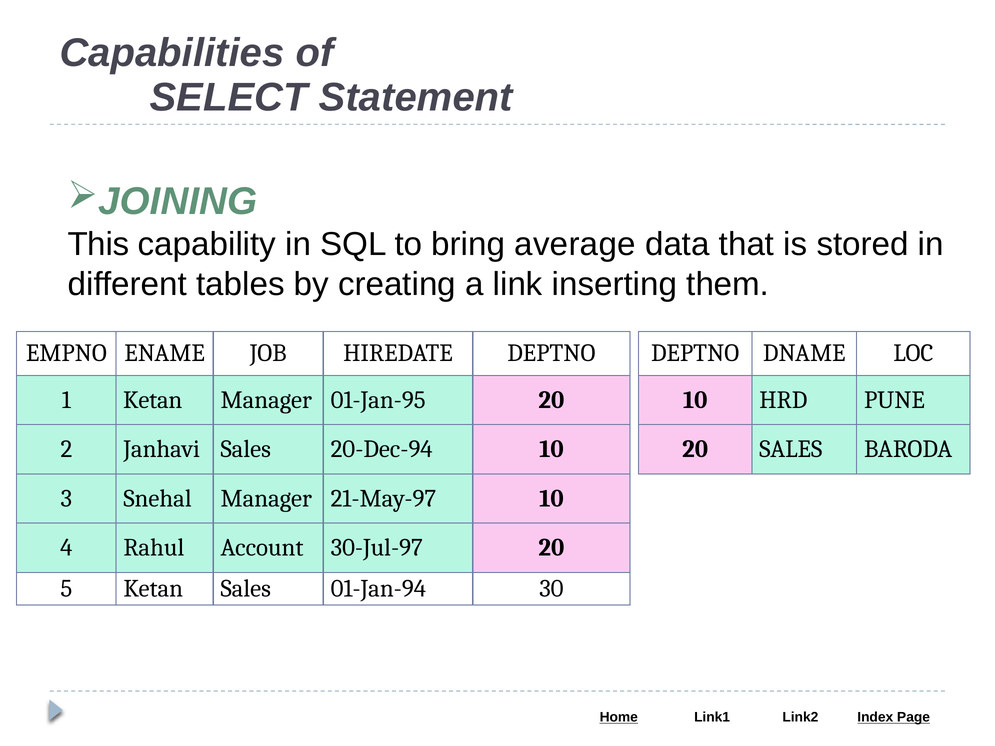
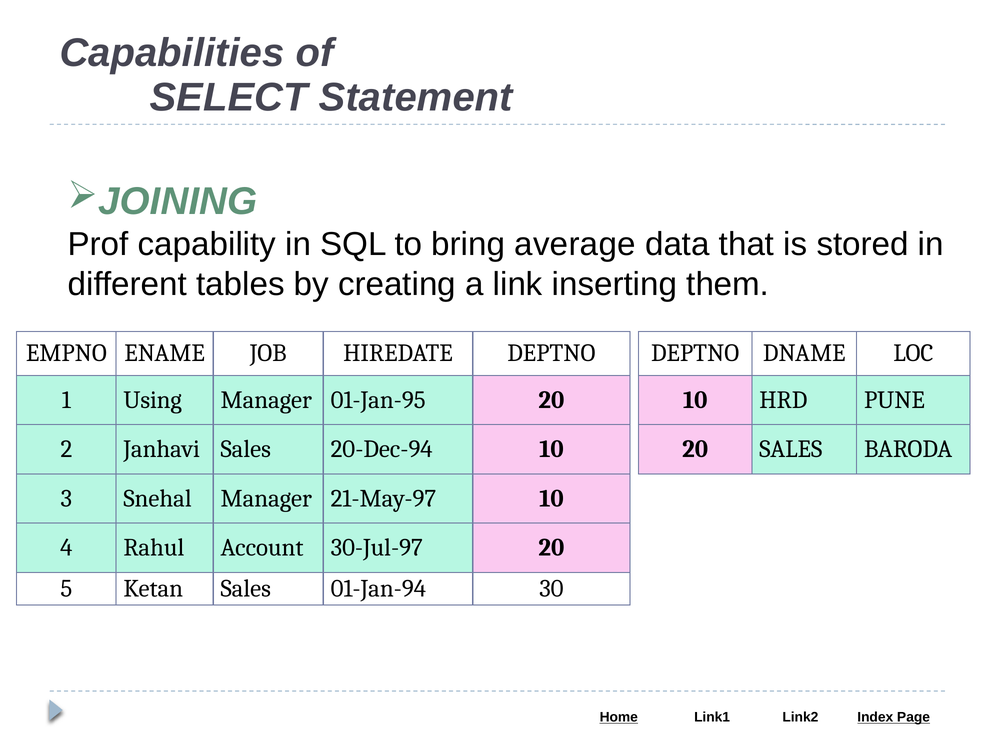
This: This -> Prof
1 Ketan: Ketan -> Using
